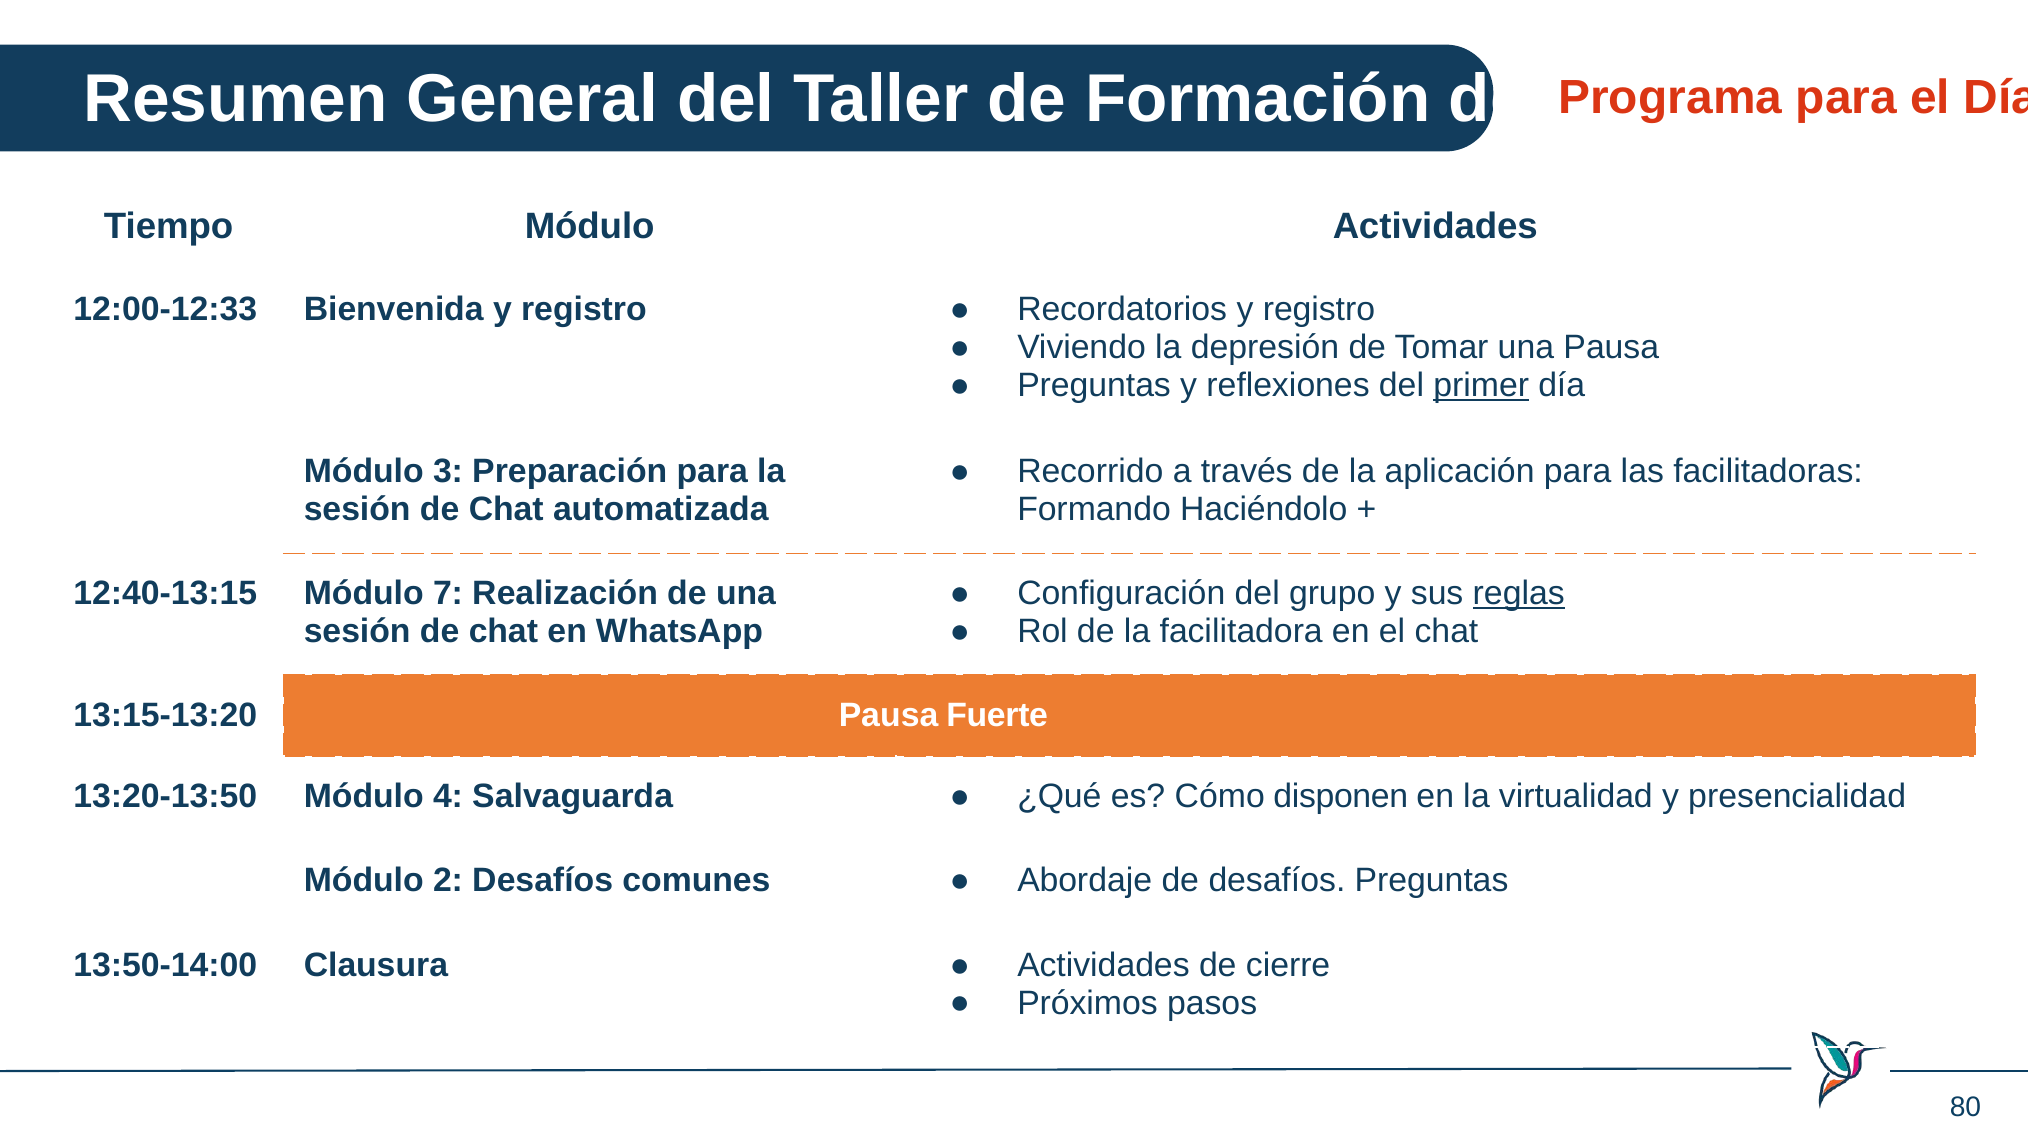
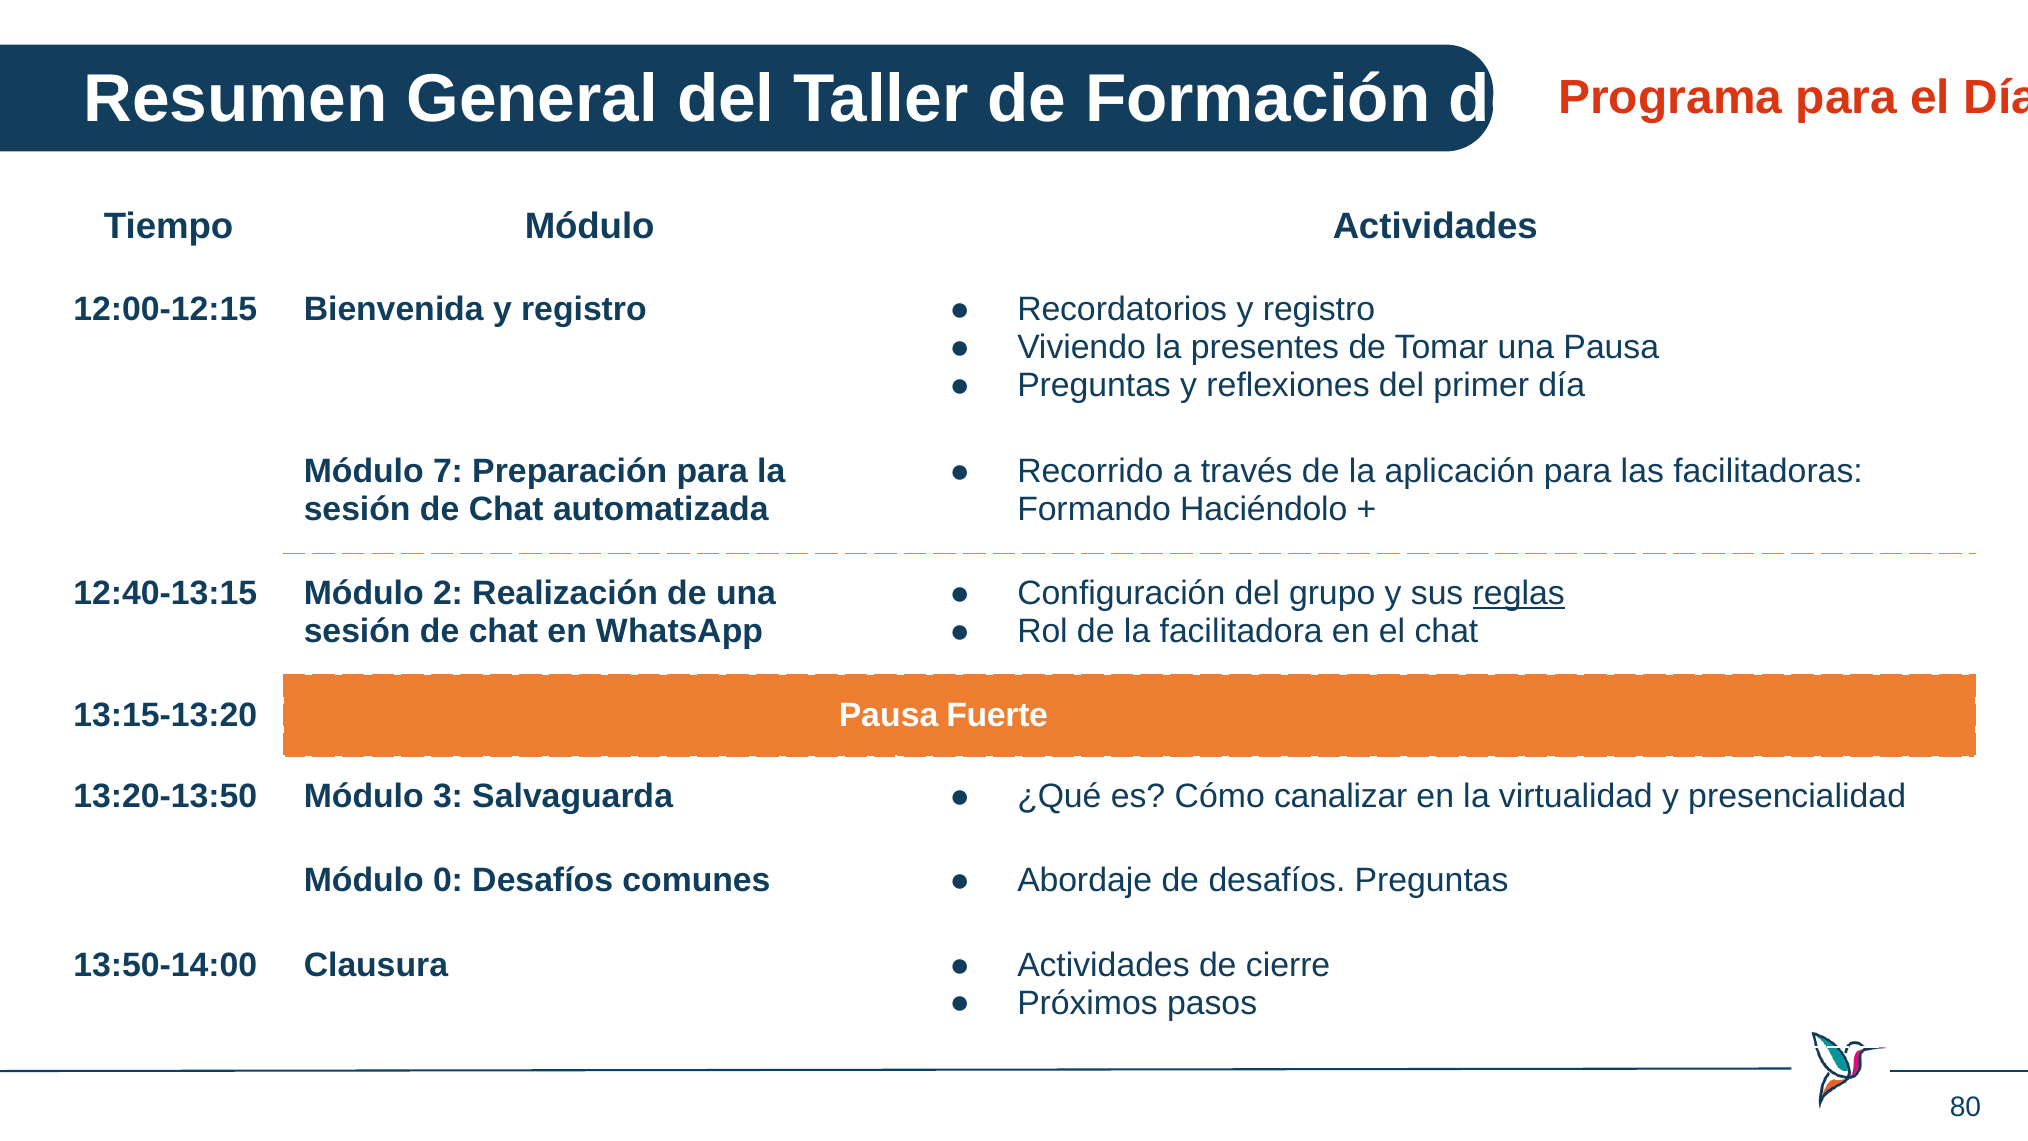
12:00-12:33: 12:00-12:33 -> 12:00-12:15
depresión: depresión -> presentes
primer underline: present -> none
3: 3 -> 7
Módulo 7: 7 -> 2
4: 4 -> 3
disponen: disponen -> canalizar
Módulo 2: 2 -> 0
